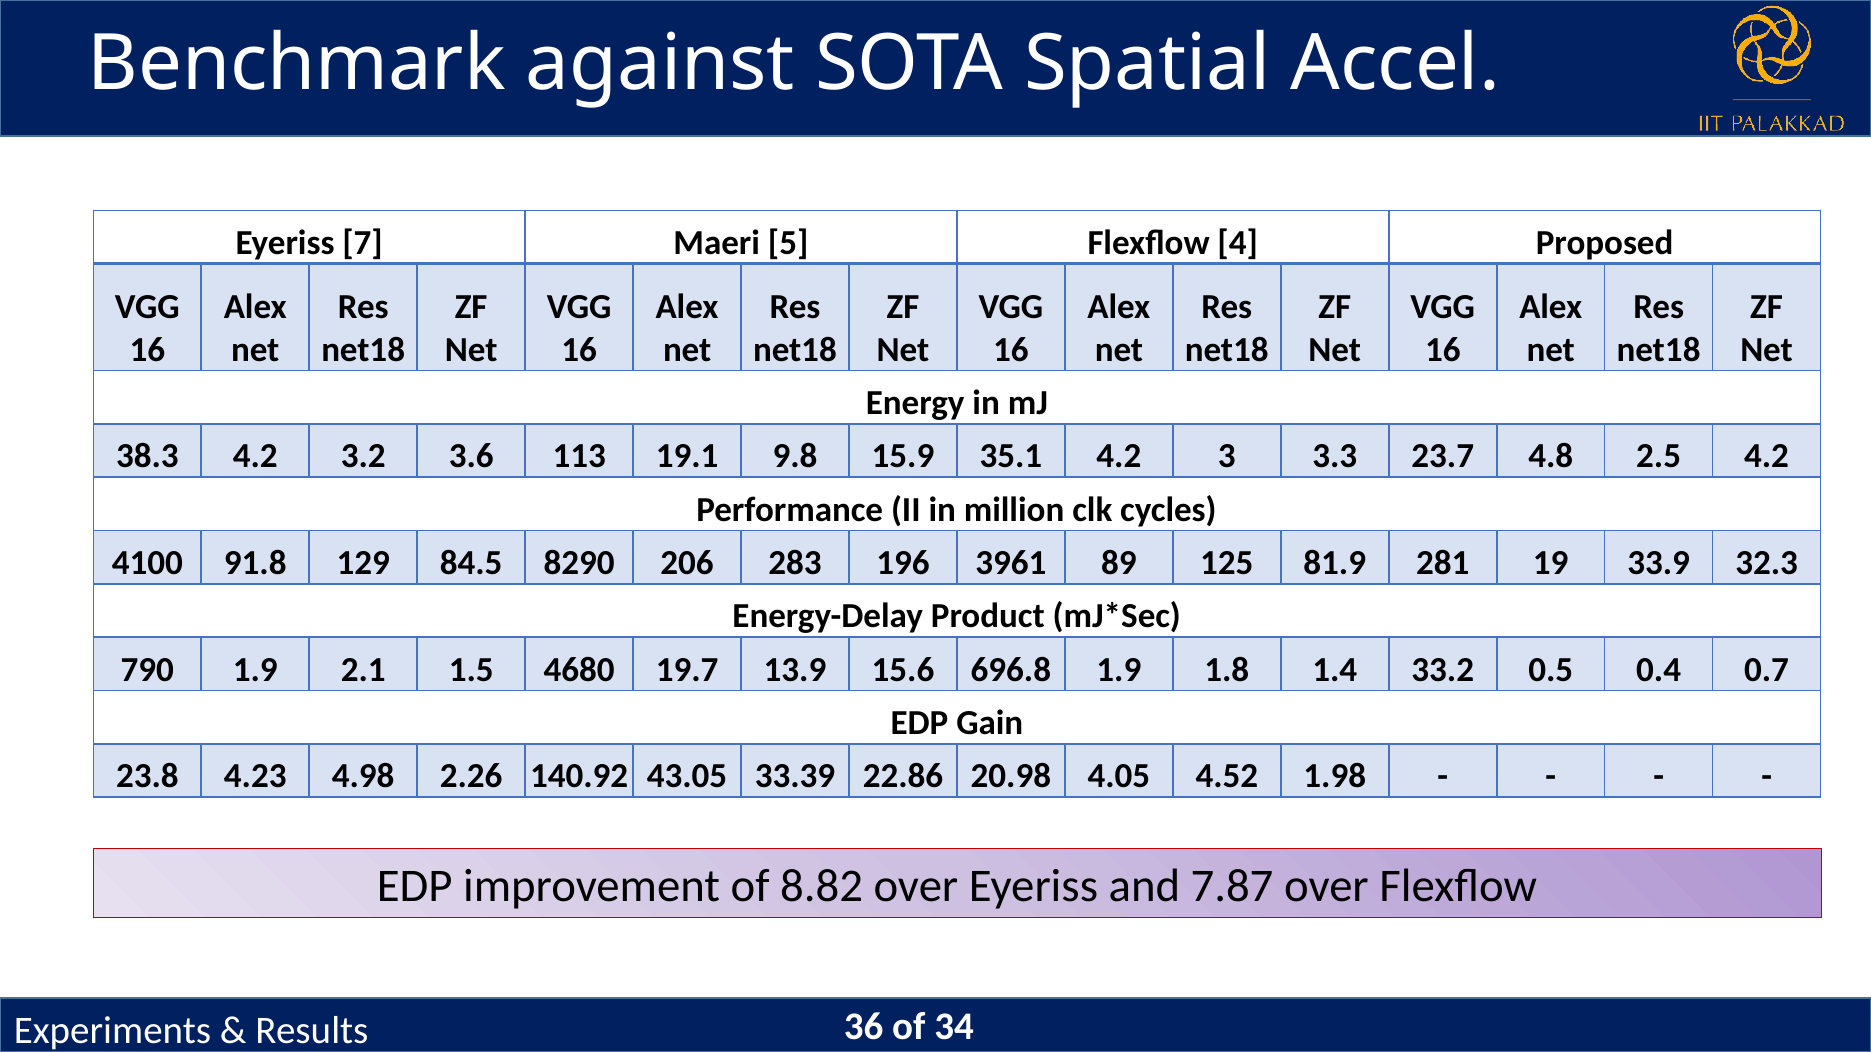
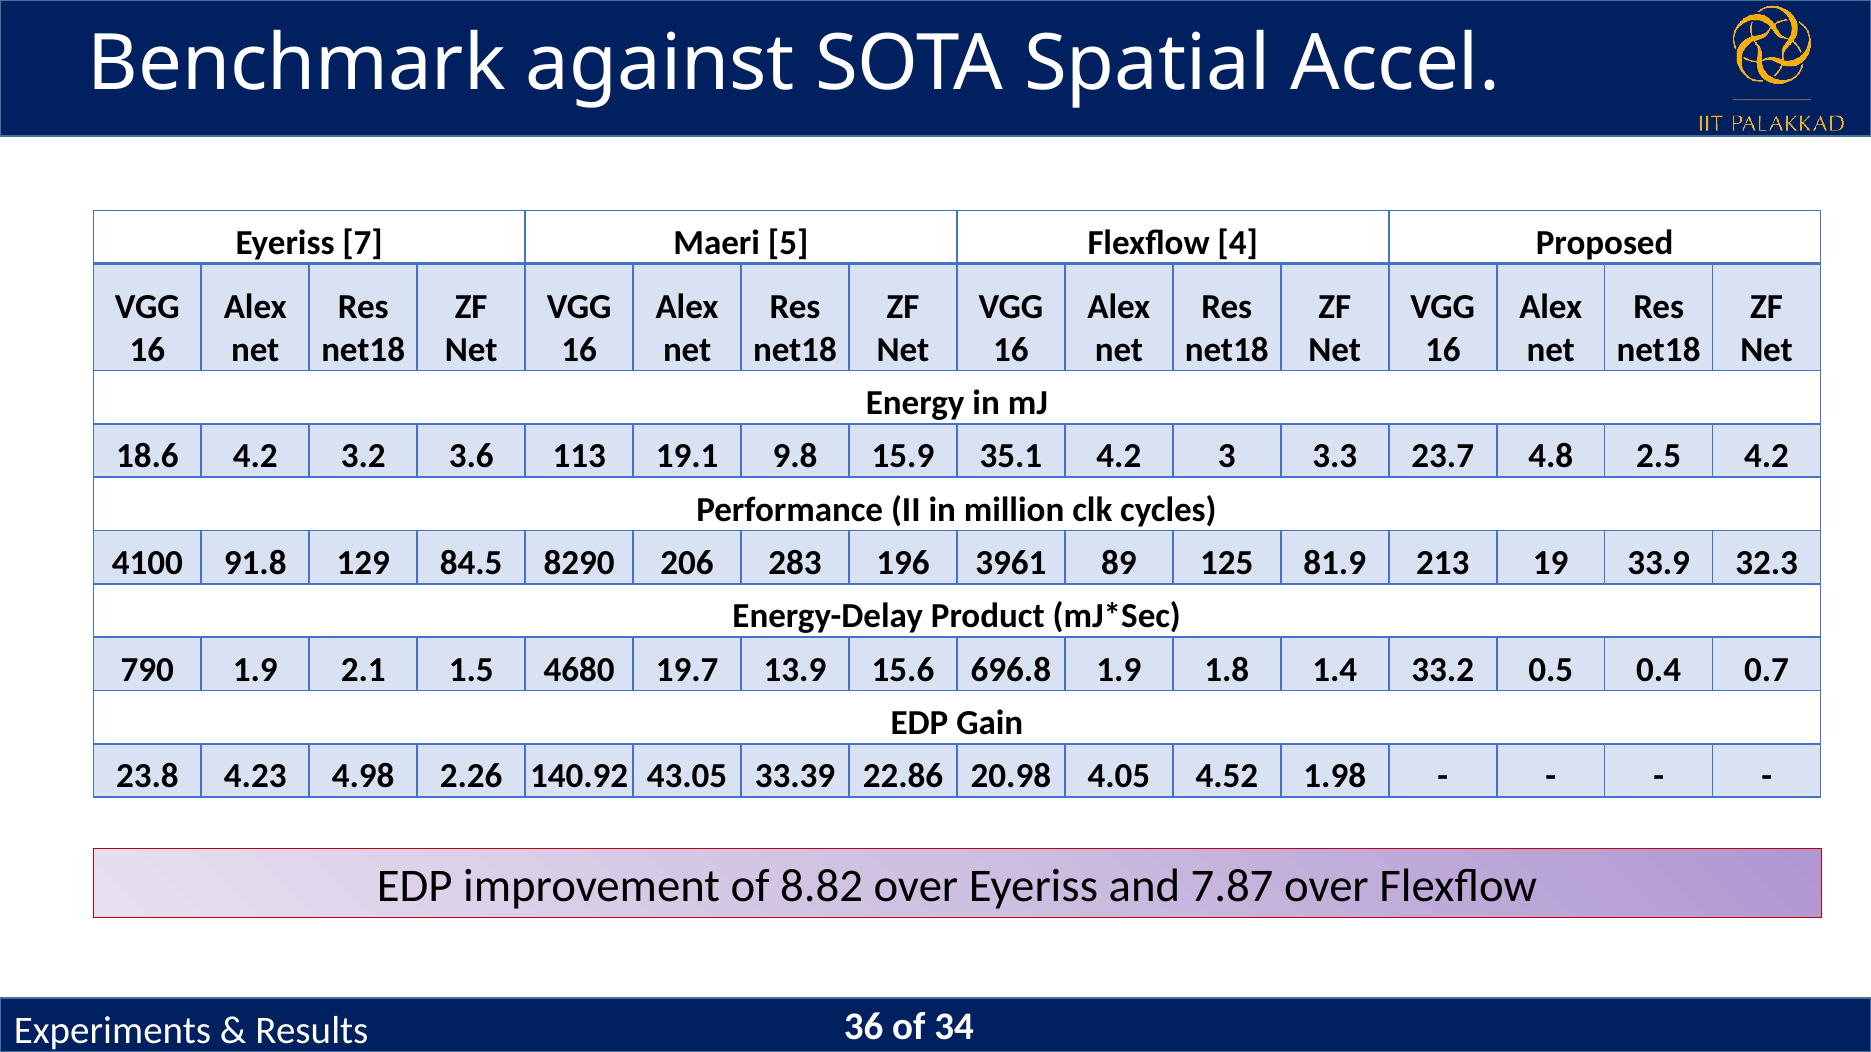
38.3: 38.3 -> 18.6
281: 281 -> 213
